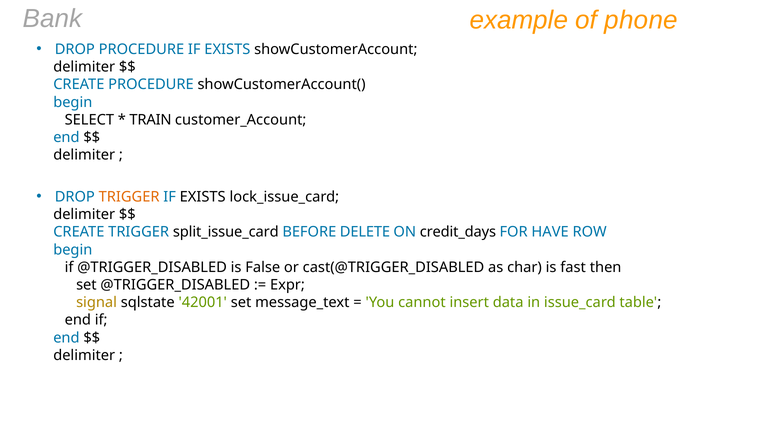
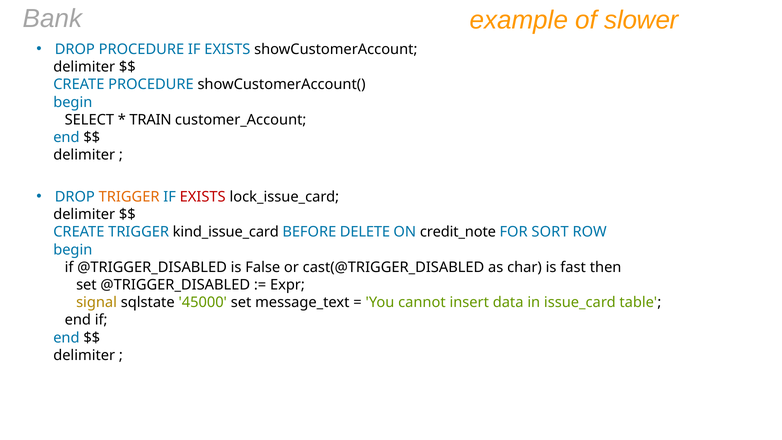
phone: phone -> slower
EXISTS at (203, 197) colour: black -> red
split_issue_card: split_issue_card -> kind_issue_card
credit_days: credit_days -> credit_note
HAVE: HAVE -> SORT
42001: 42001 -> 45000
